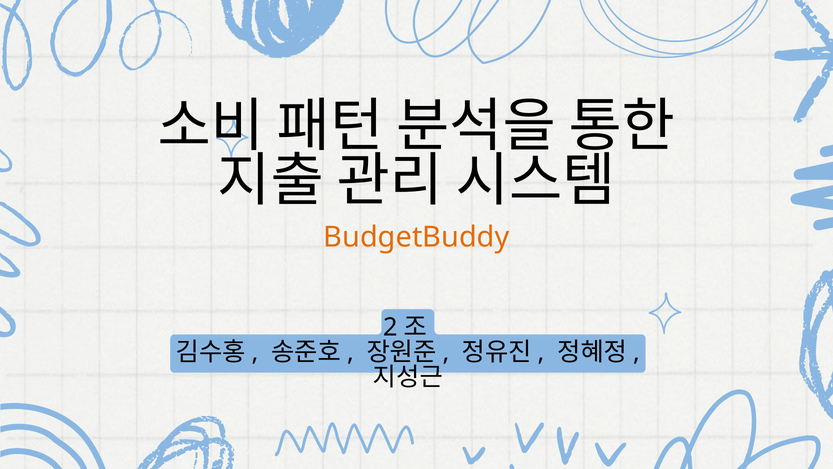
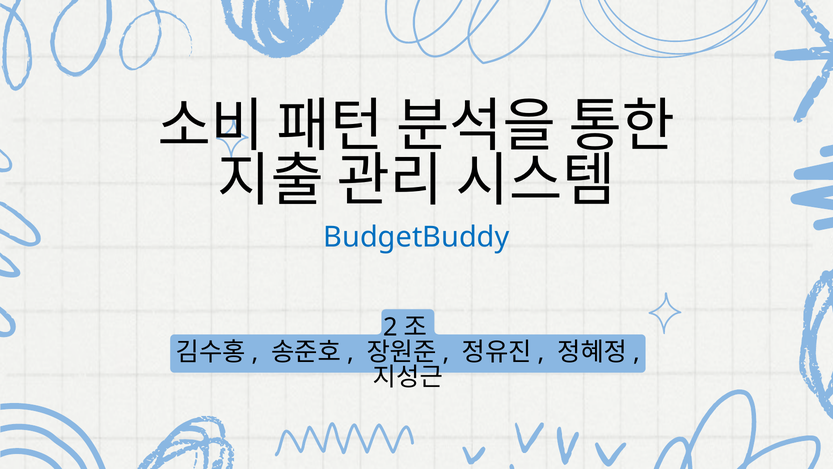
BudgetBuddy colour: orange -> blue
